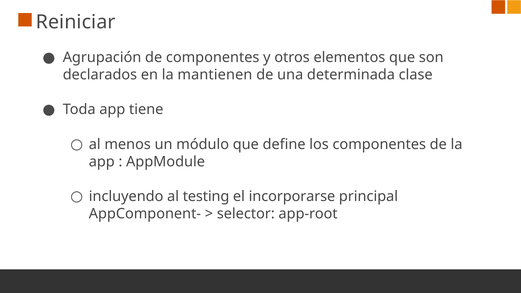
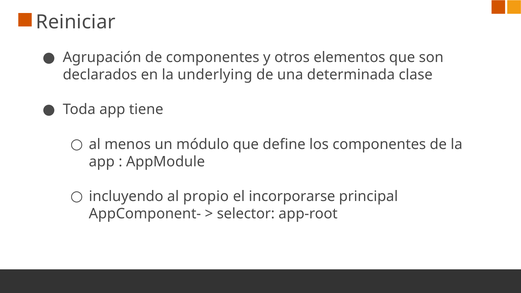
mantienen: mantienen -> underlying
testing: testing -> propio
